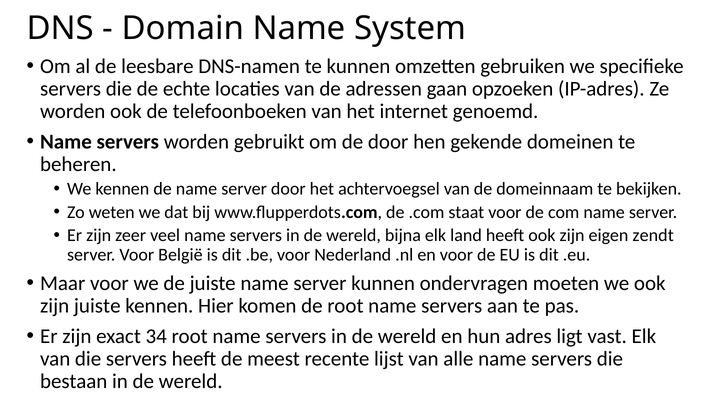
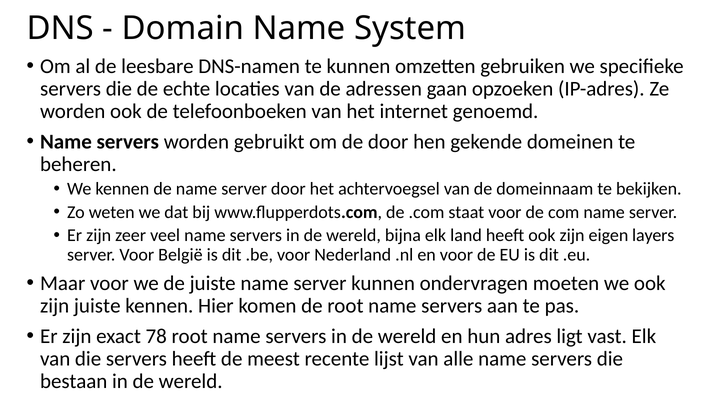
zendt: zendt -> layers
34: 34 -> 78
